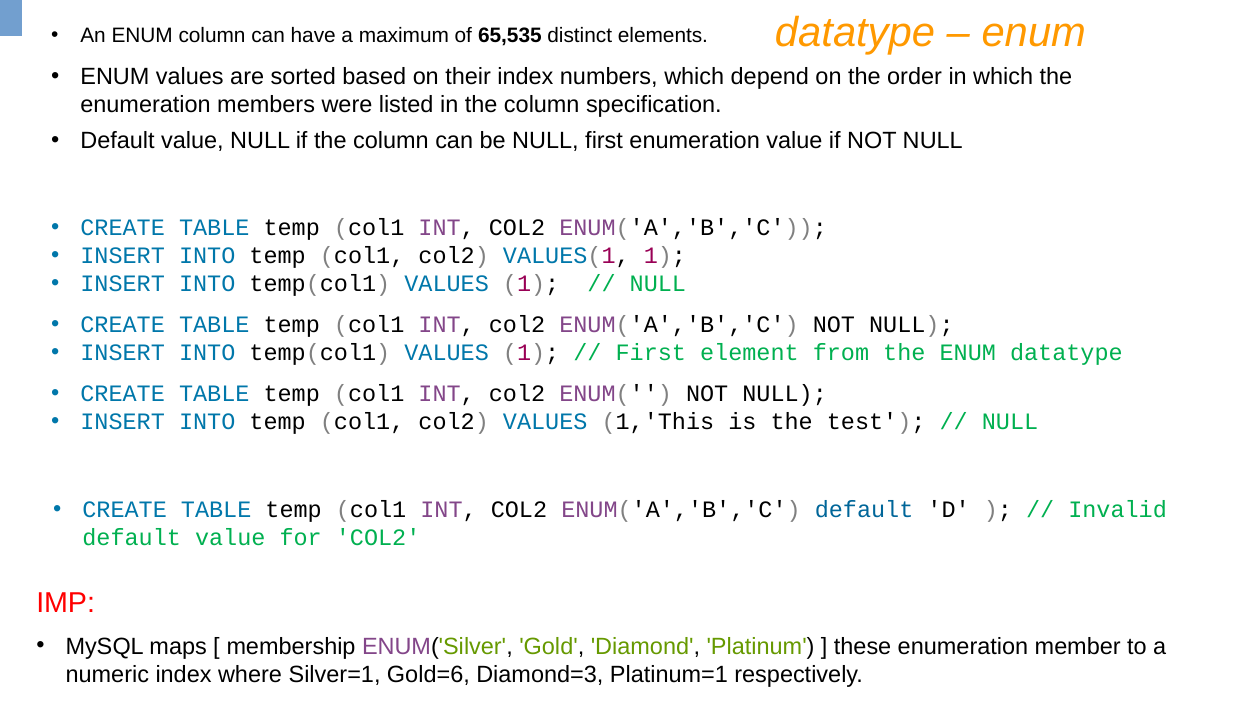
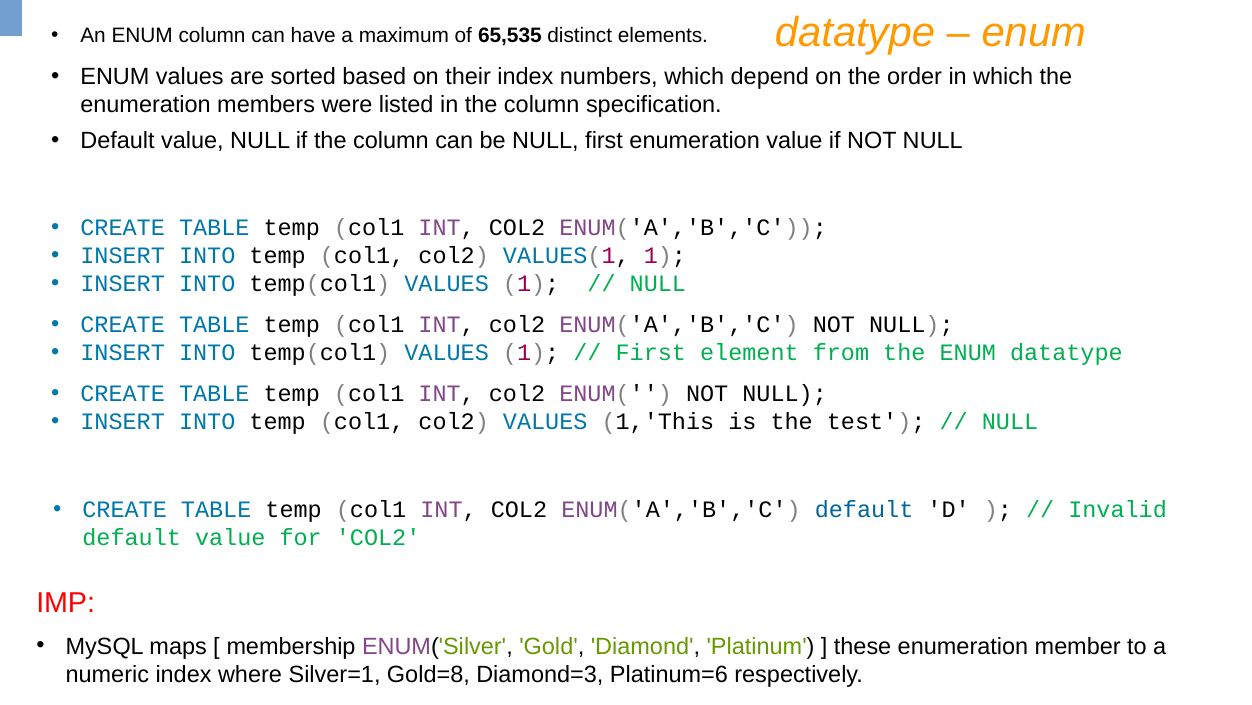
Gold=6: Gold=6 -> Gold=8
Platinum=1: Platinum=1 -> Platinum=6
